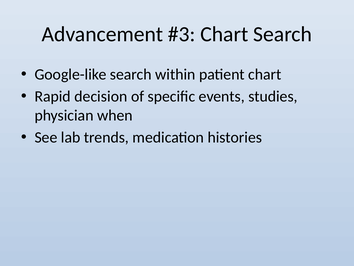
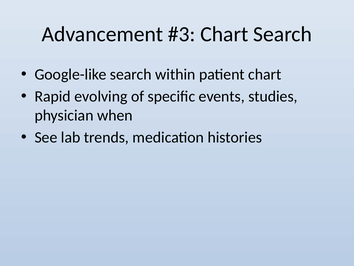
decision: decision -> evolving
